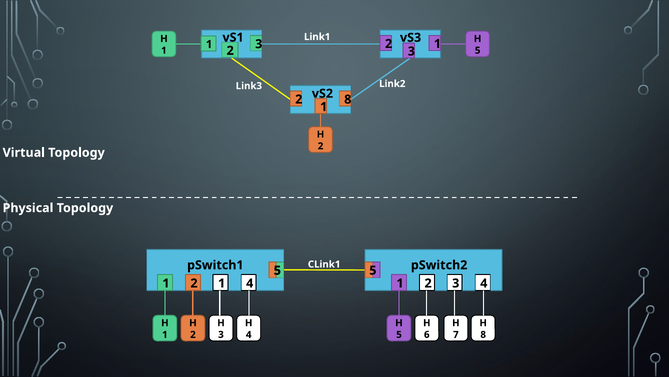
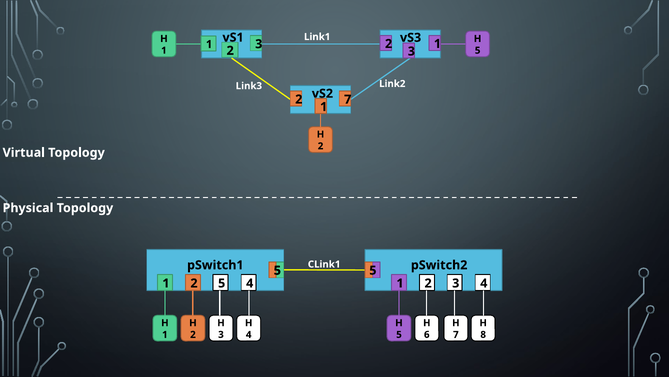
2 8: 8 -> 7
2 1: 1 -> 5
